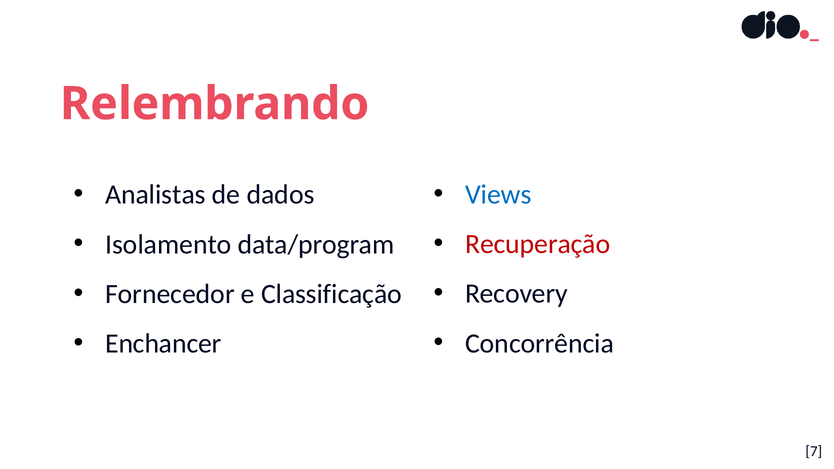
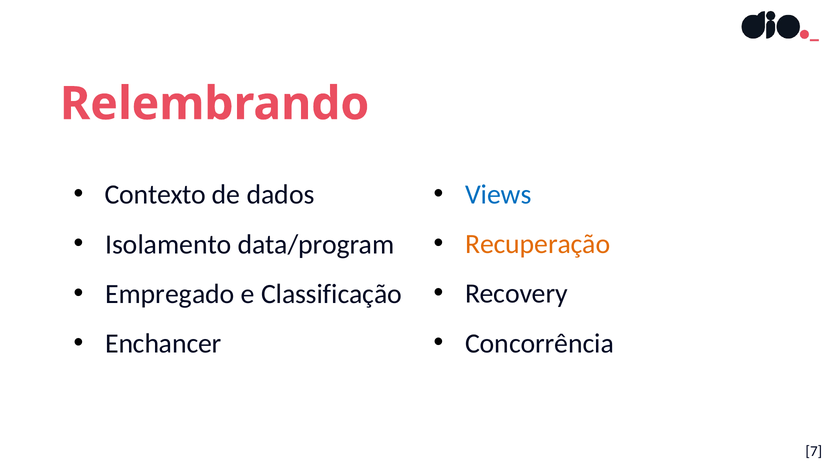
Analistas: Analistas -> Contexto
Recuperação colour: red -> orange
Fornecedor: Fornecedor -> Empregado
